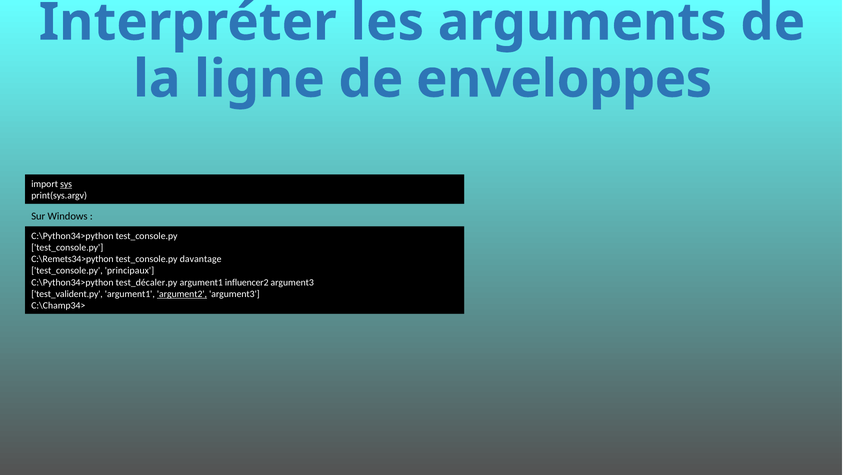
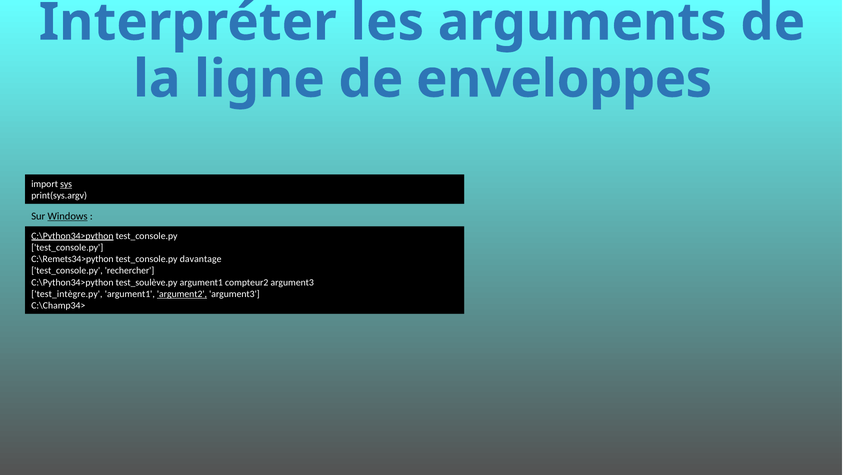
Windows underline: none -> present
C:\Python34>python at (72, 236) underline: none -> present
principaux: principaux -> rechercher
test_décaler.py: test_décaler.py -> test_soulève.py
influencer2: influencer2 -> compteur2
test_valident.py: test_valident.py -> test_intègre.py
